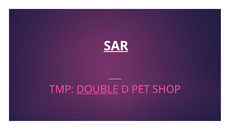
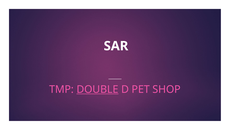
SAR underline: present -> none
